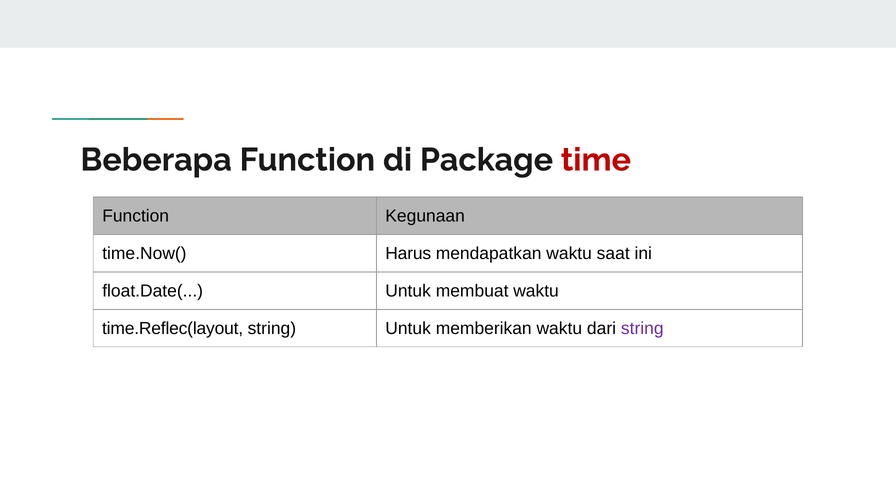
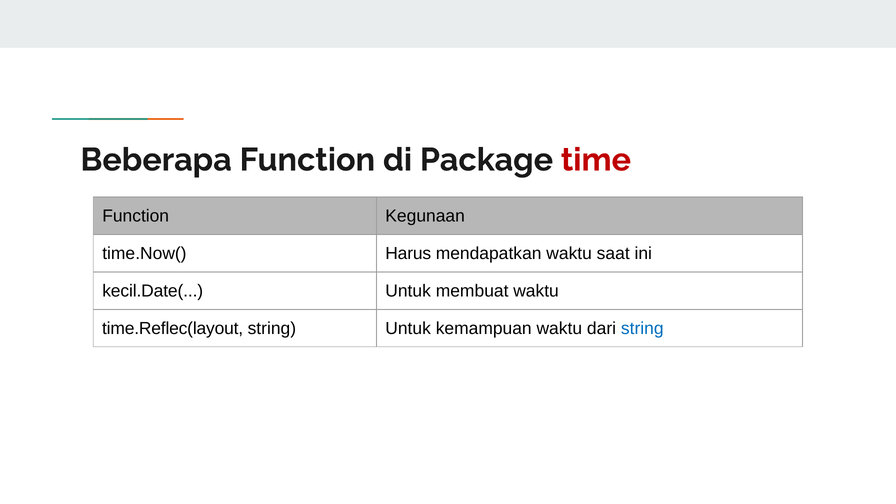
float.Date(: float.Date( -> kecil.Date(
memberikan: memberikan -> kemampuan
string at (642, 328) colour: purple -> blue
